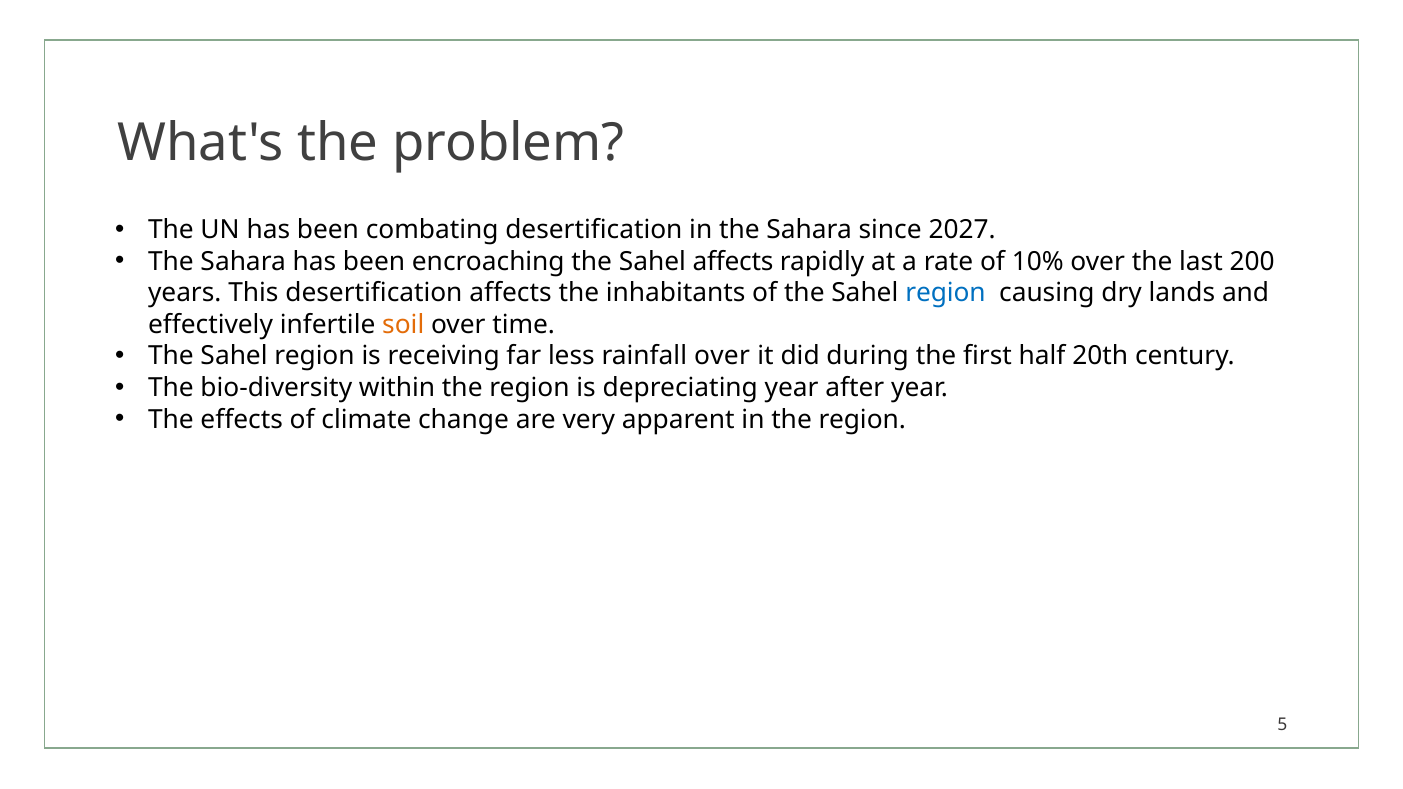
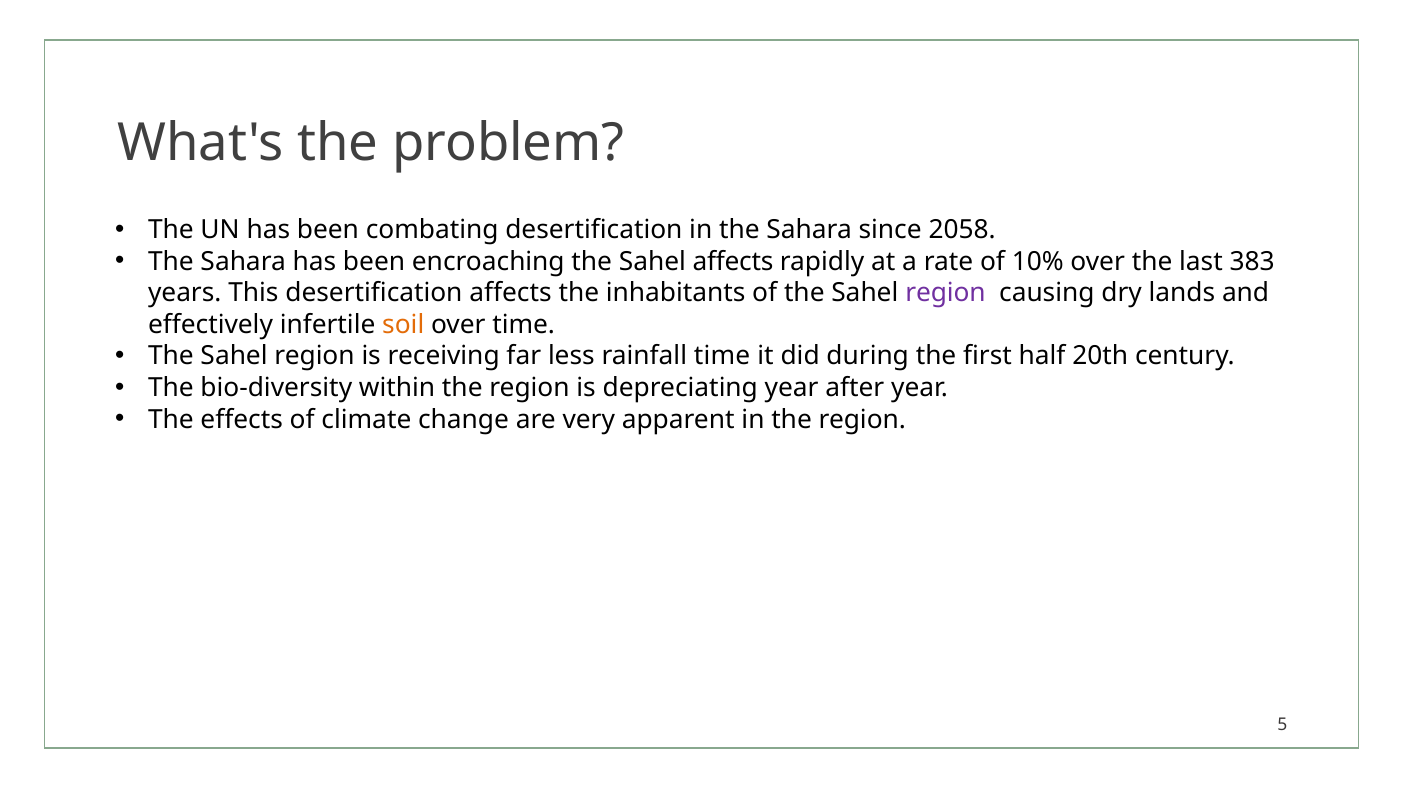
2027: 2027 -> 2058
200: 200 -> 383
region at (945, 293) colour: blue -> purple
rainfall over: over -> time
